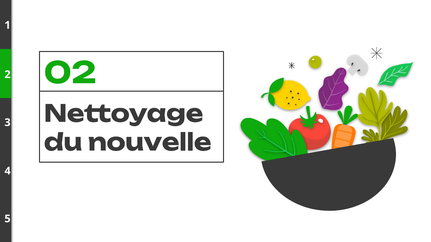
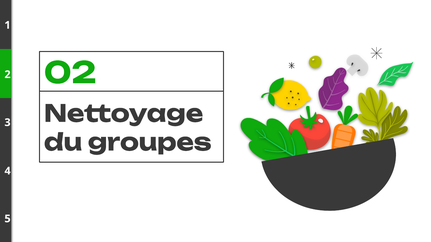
nouvelle: nouvelle -> groupes
